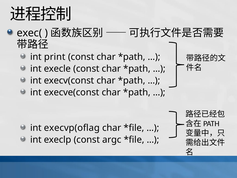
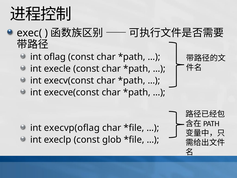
print: print -> oflag
argc: argc -> glob
